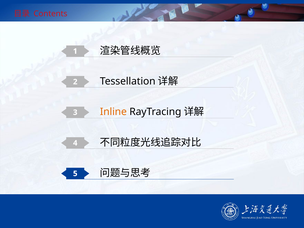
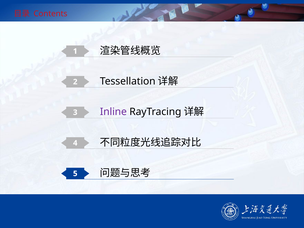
Inline colour: orange -> purple
